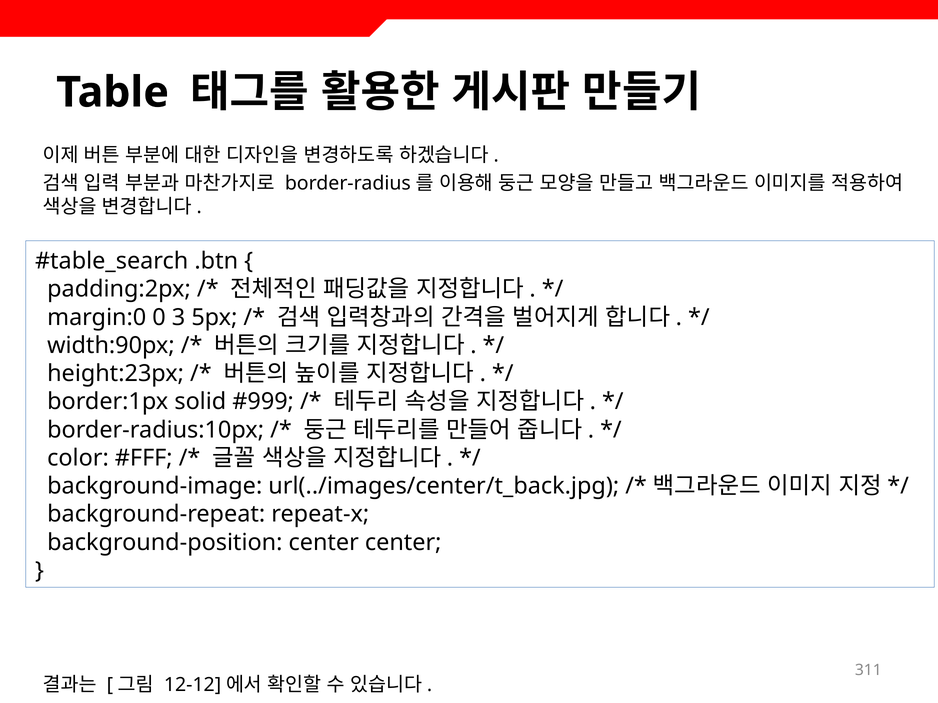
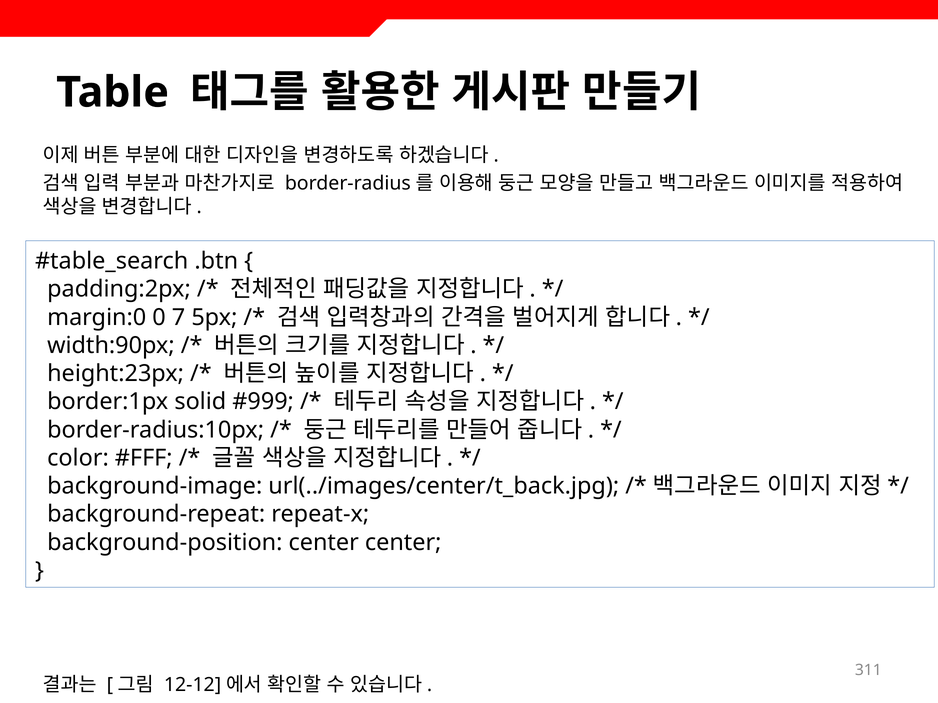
3: 3 -> 7
